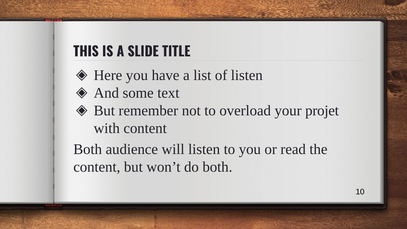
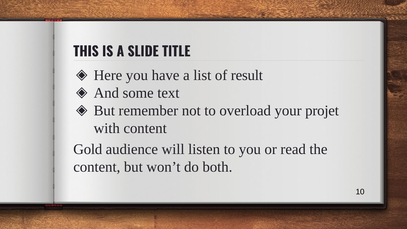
of listen: listen -> result
Both at (88, 149): Both -> Gold
